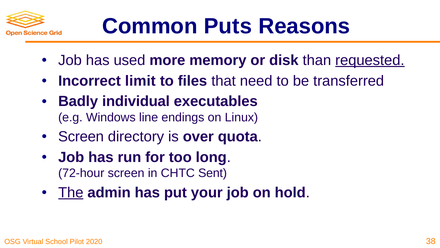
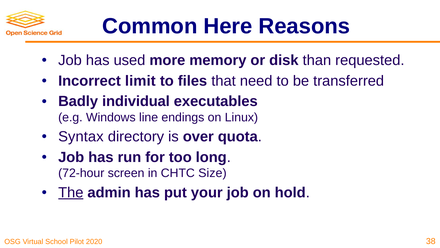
Puts: Puts -> Here
requested underline: present -> none
Screen at (81, 136): Screen -> Syntax
Sent: Sent -> Size
